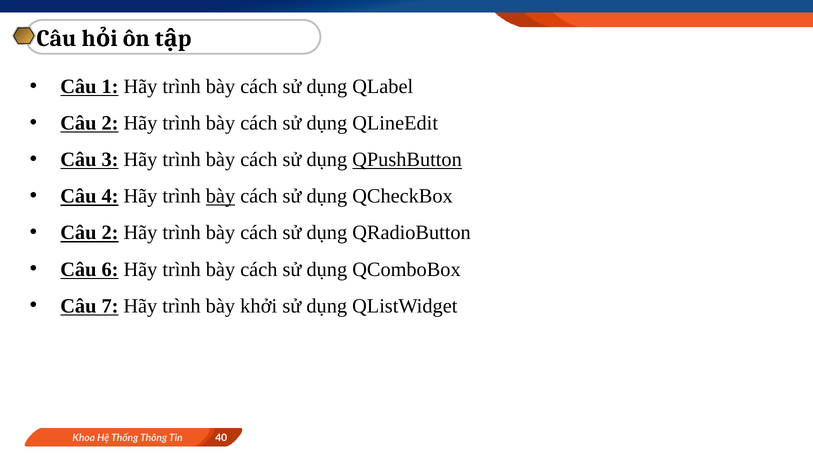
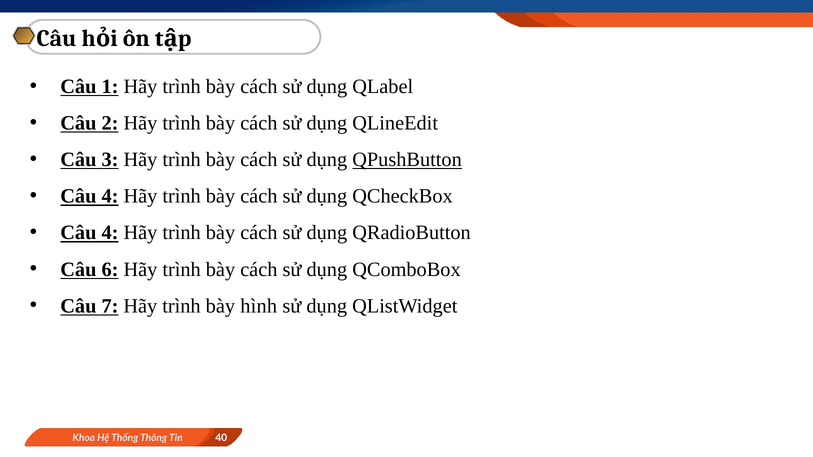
bày at (220, 196) underline: present -> none
2 at (110, 233): 2 -> 4
khởi: khởi -> hình
